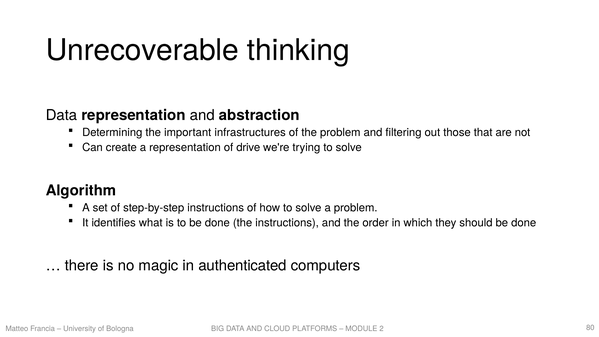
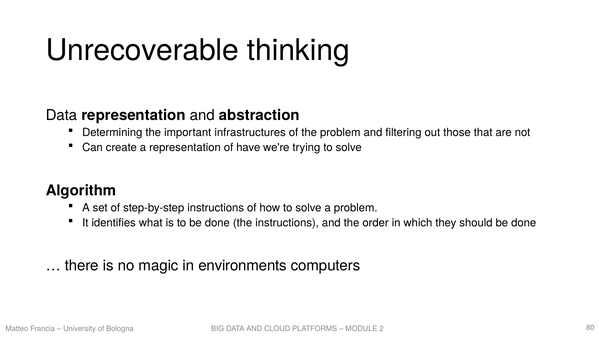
drive: drive -> have
authenticated: authenticated -> environments
